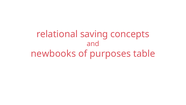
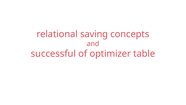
newbooks: newbooks -> successful
purposes: purposes -> optimizer
